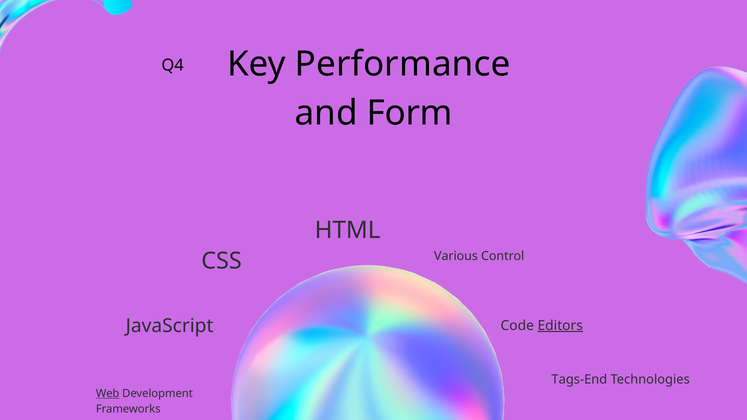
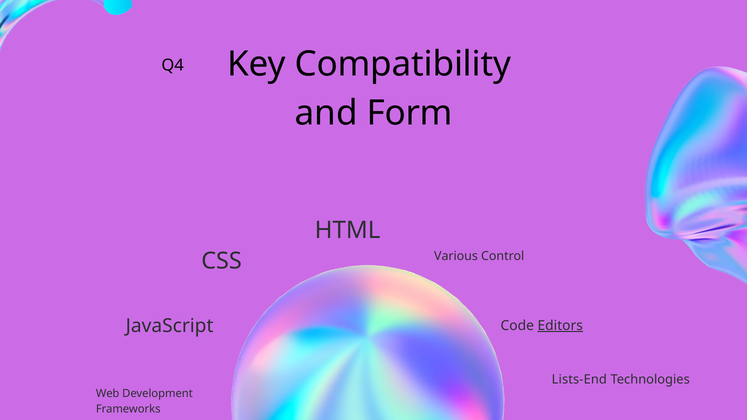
Performance: Performance -> Compatibility
Tags-End: Tags-End -> Lists-End
Web underline: present -> none
